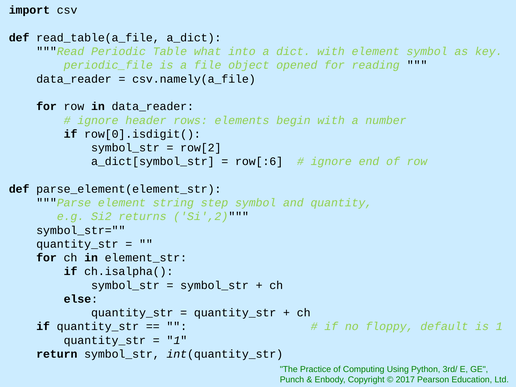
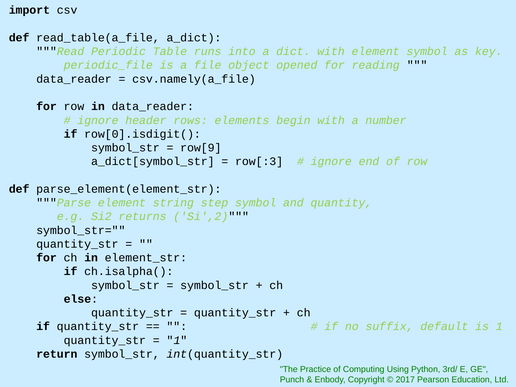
what: what -> runs
row[2: row[2 -> row[9
row[:6: row[:6 -> row[:3
floppy: floppy -> suffix
